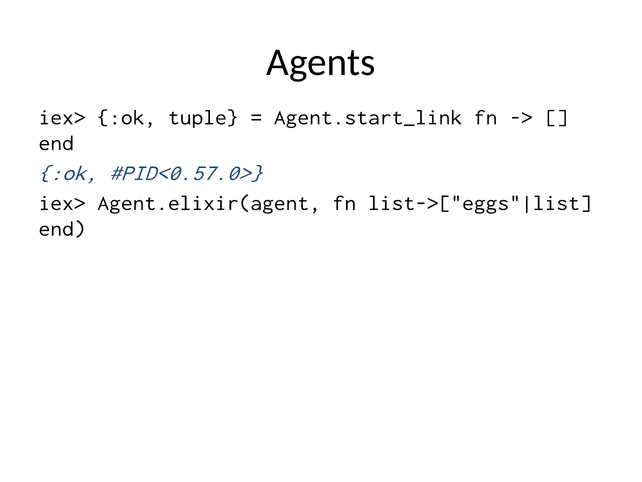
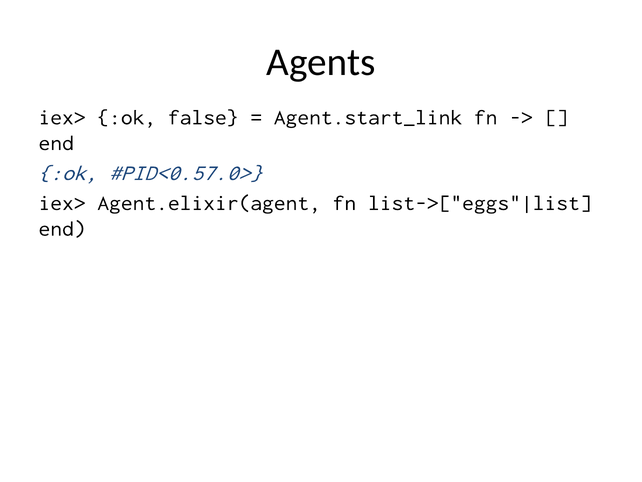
tuple: tuple -> false
